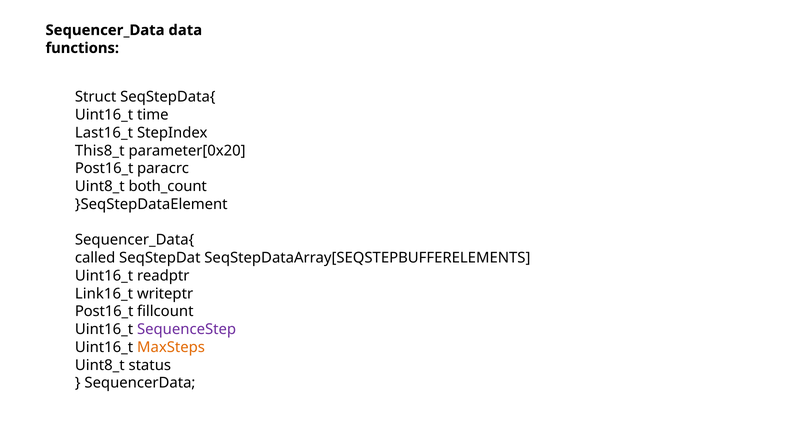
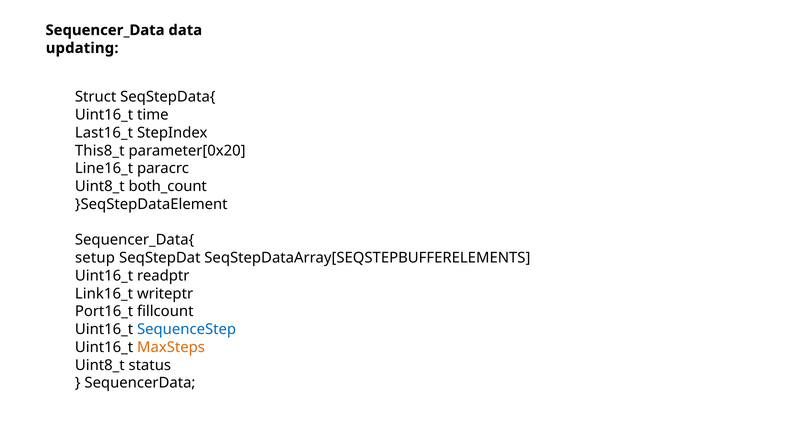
functions: functions -> updating
Post16_t at (104, 168): Post16_t -> Line16_t
called: called -> setup
Post16_t at (104, 311): Post16_t -> Port16_t
SequenceStep colour: purple -> blue
